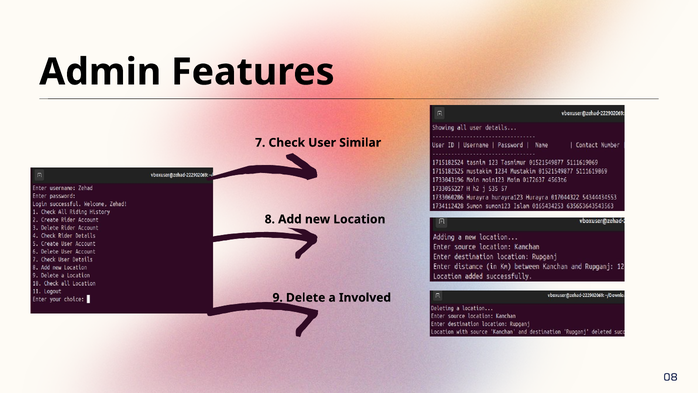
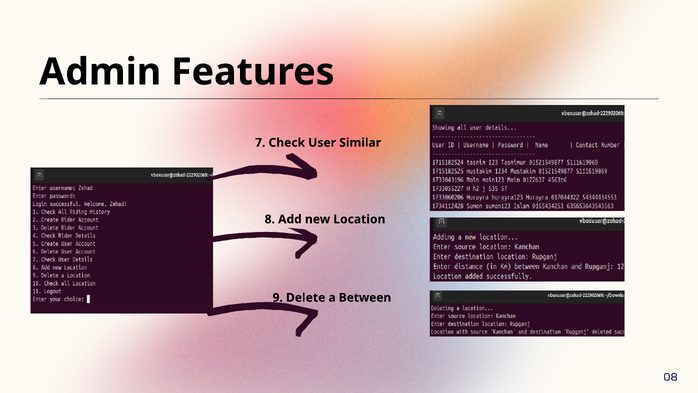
Involved: Involved -> Between
